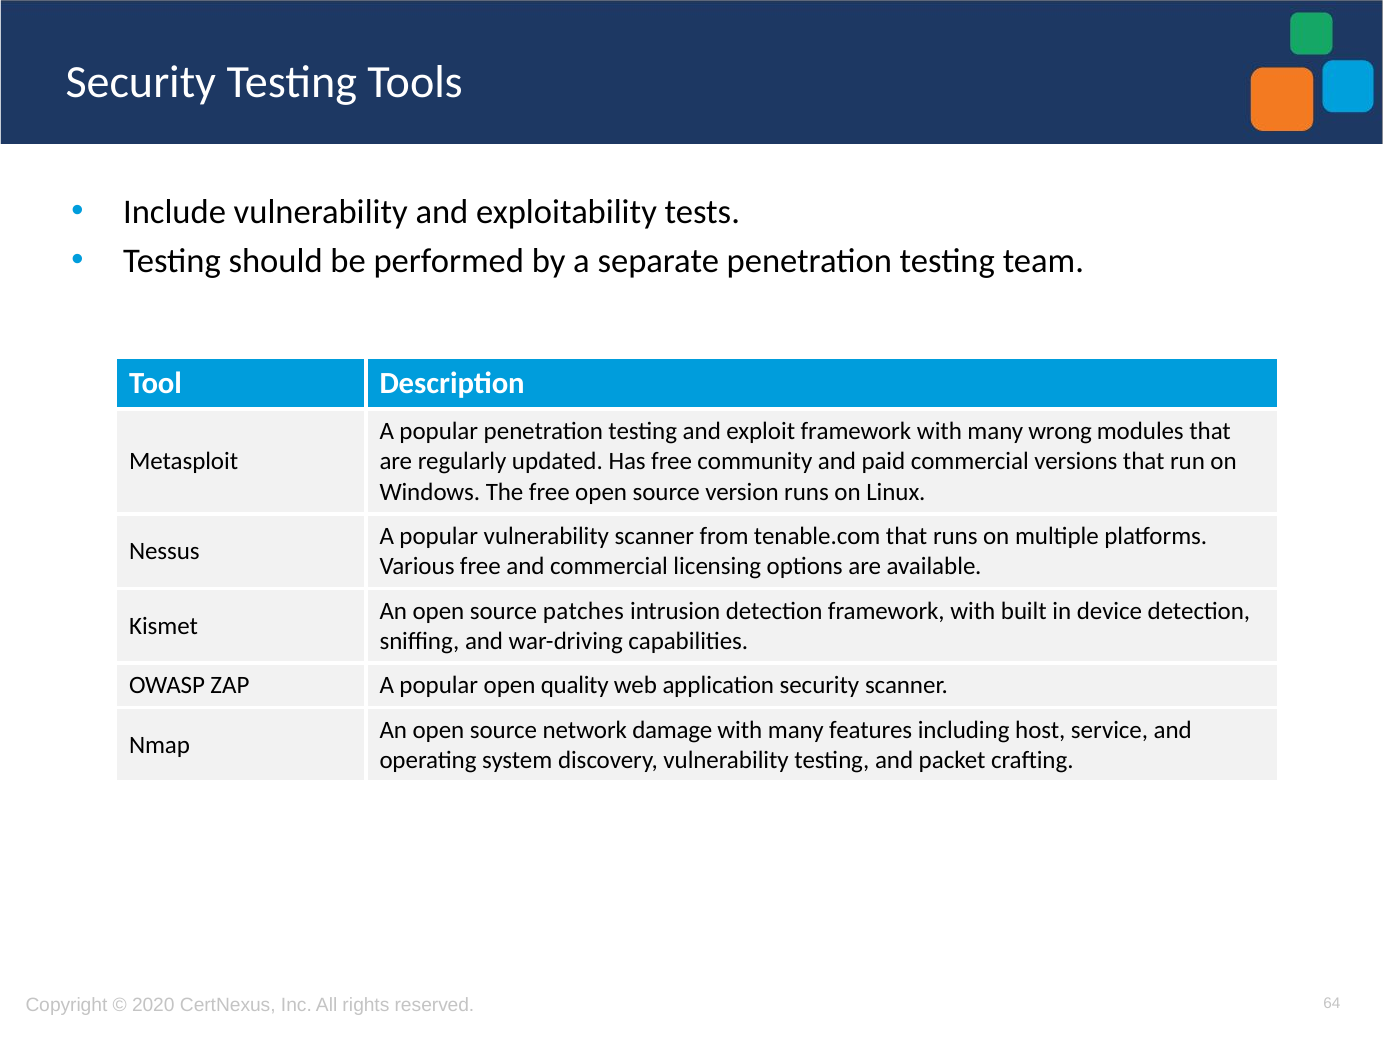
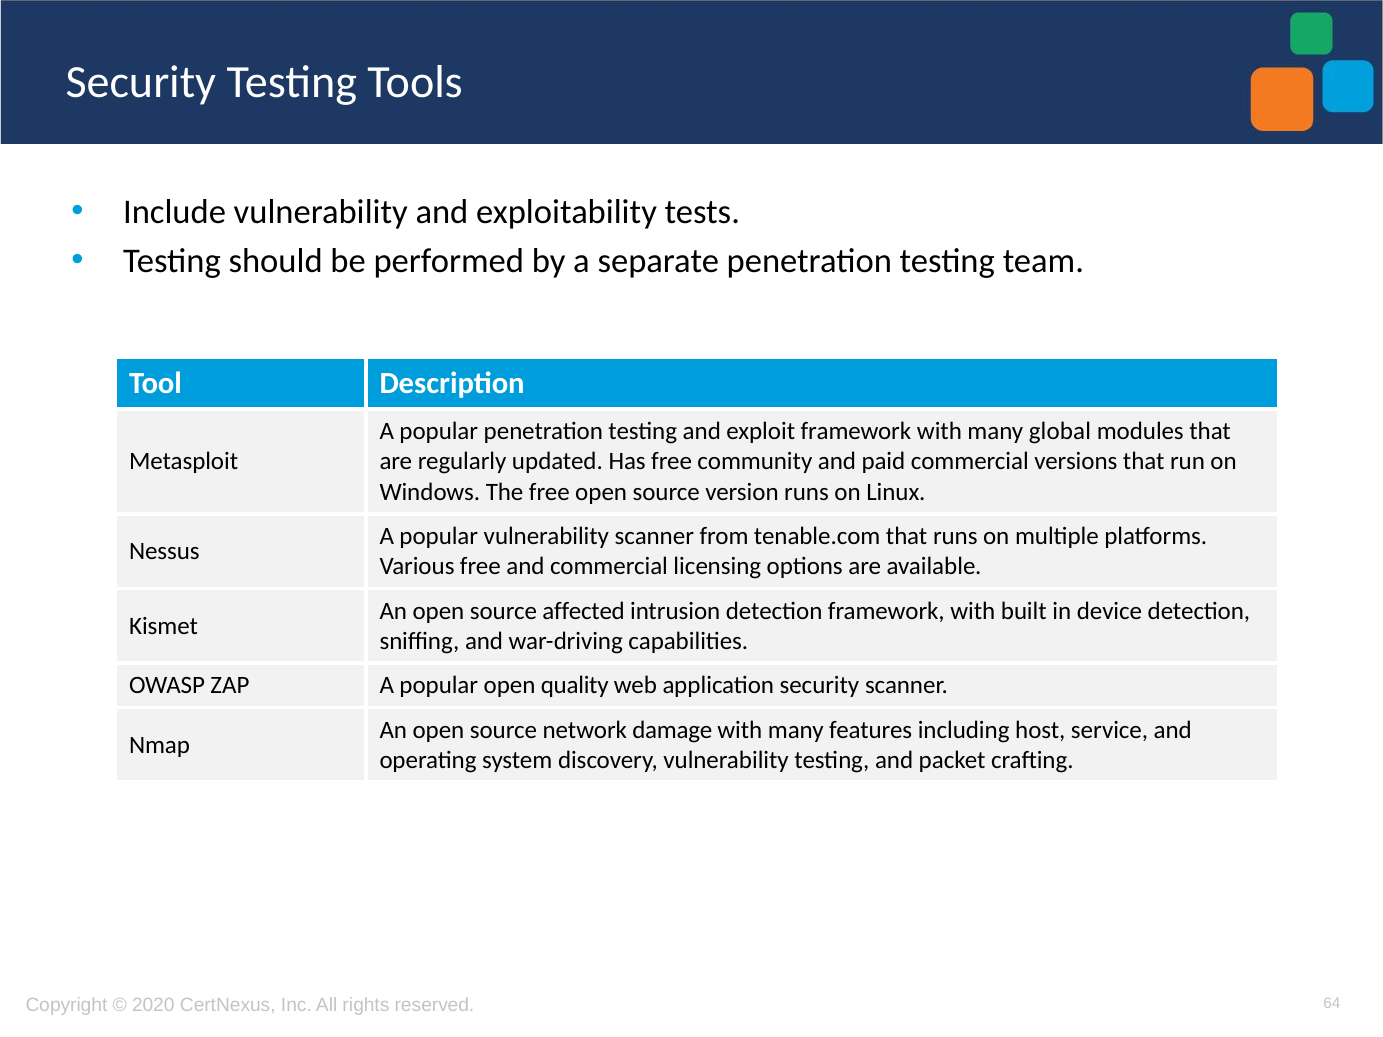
wrong: wrong -> global
patches: patches -> affected
